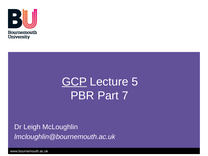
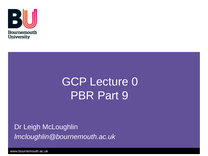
GCP underline: present -> none
5: 5 -> 0
7: 7 -> 9
